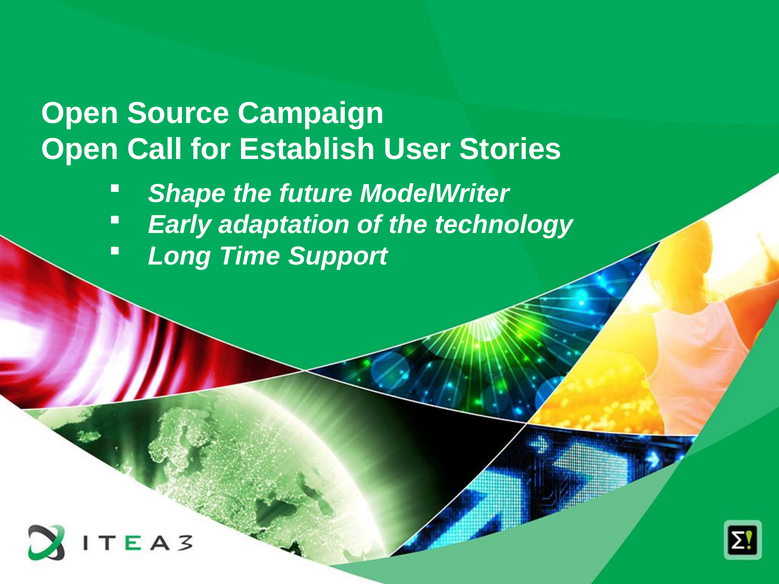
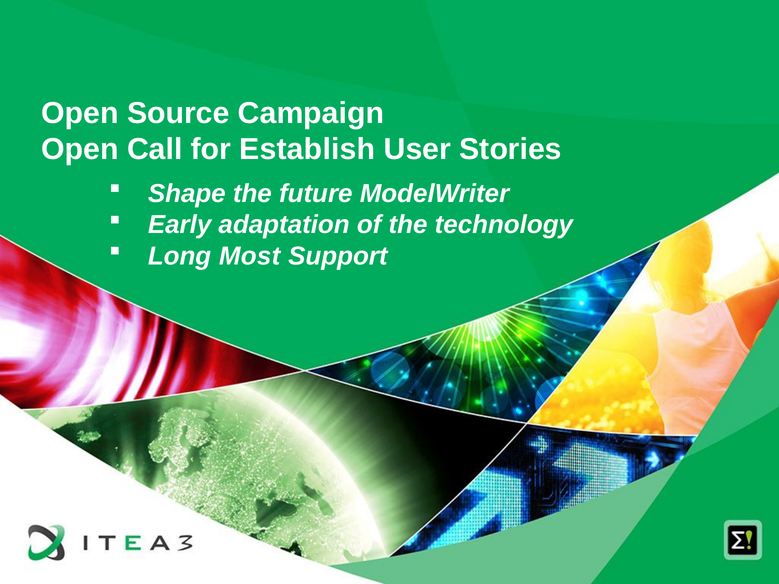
Time: Time -> Most
